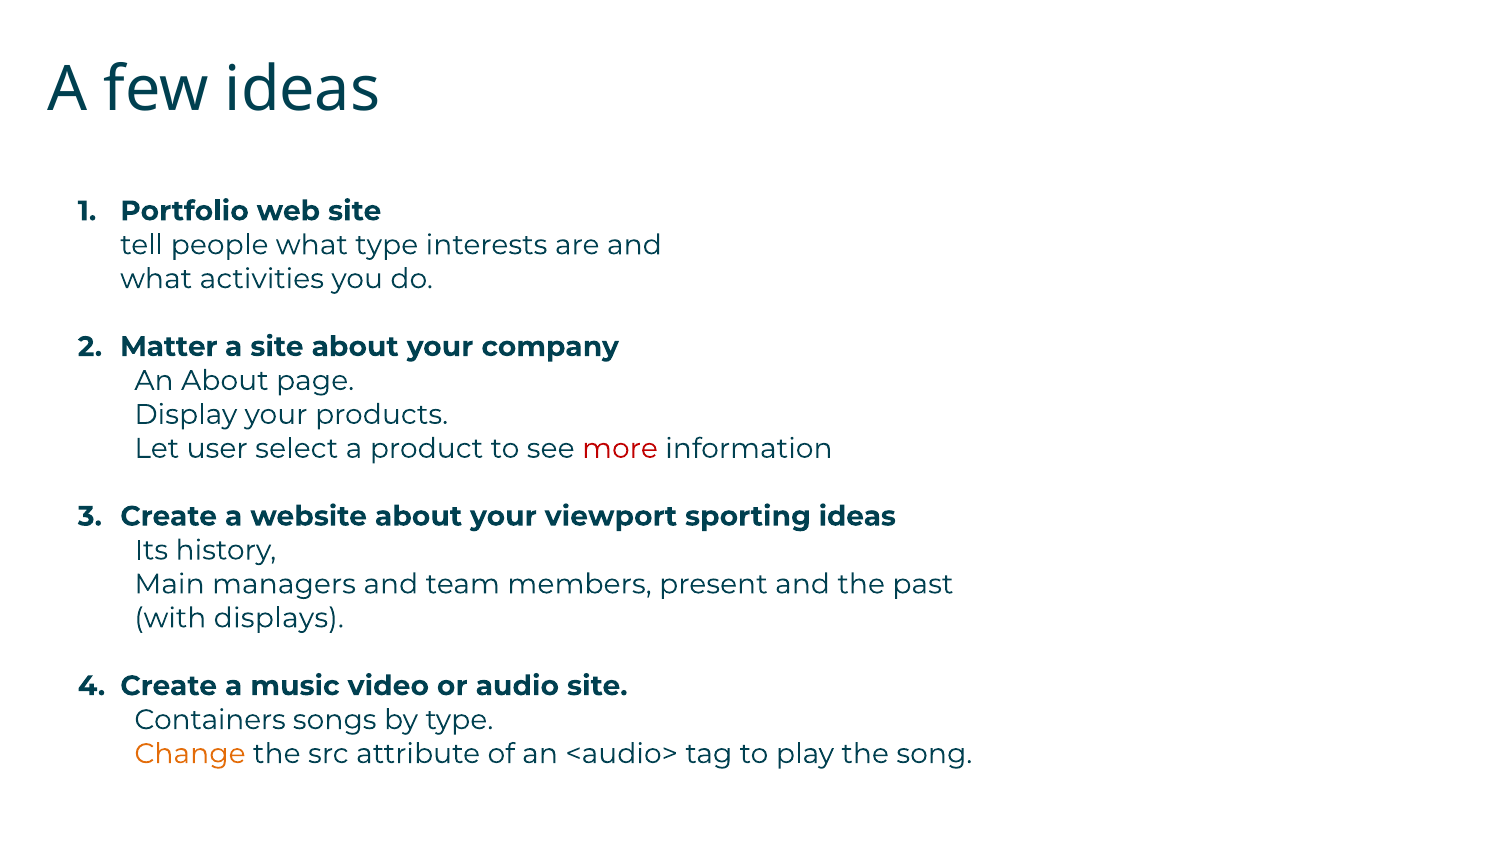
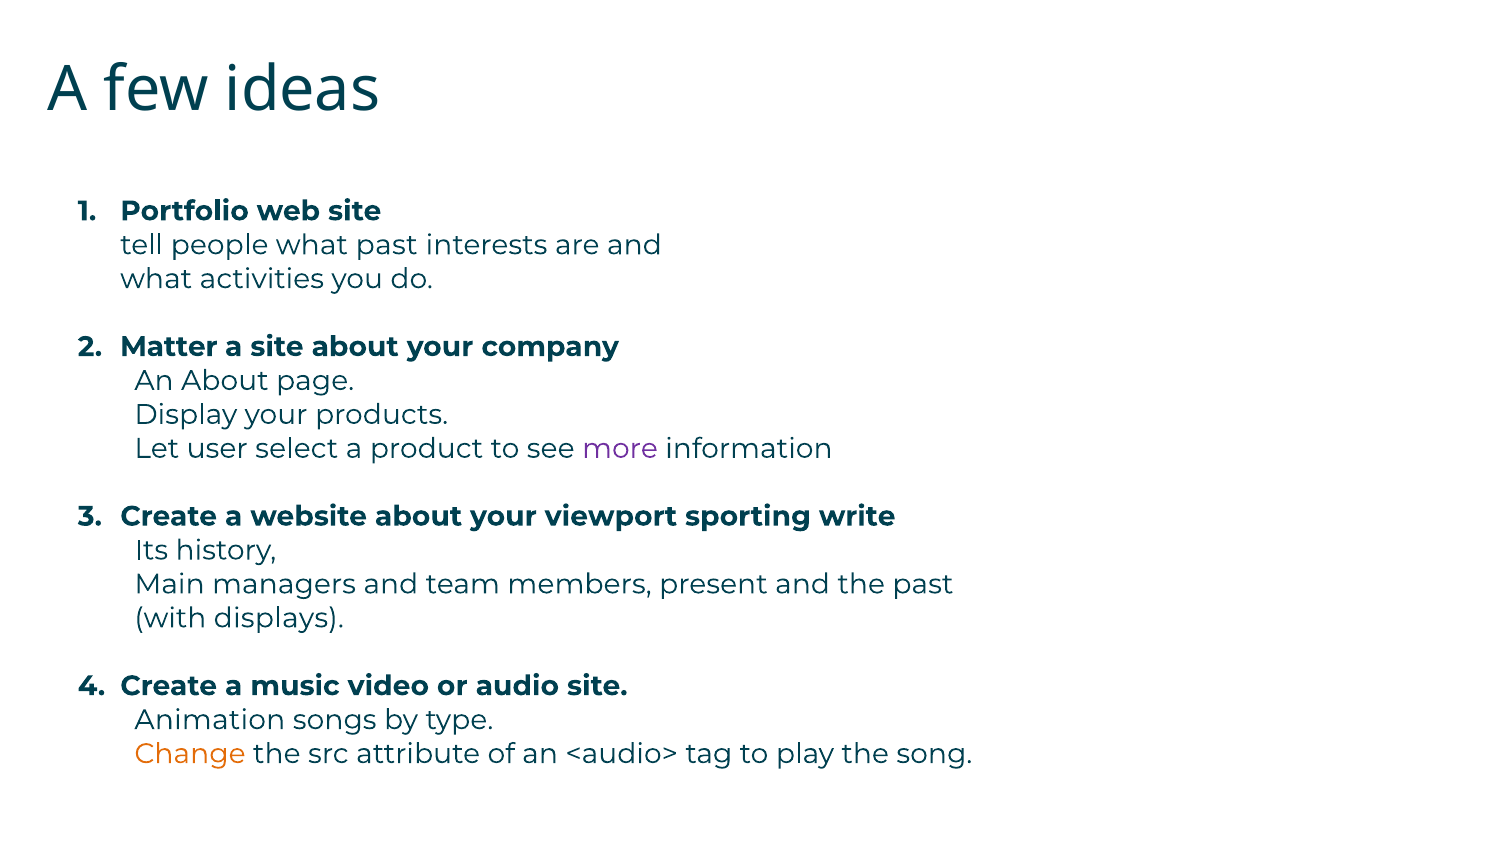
what type: type -> past
more colour: red -> purple
sporting ideas: ideas -> write
Containers: Containers -> Animation
